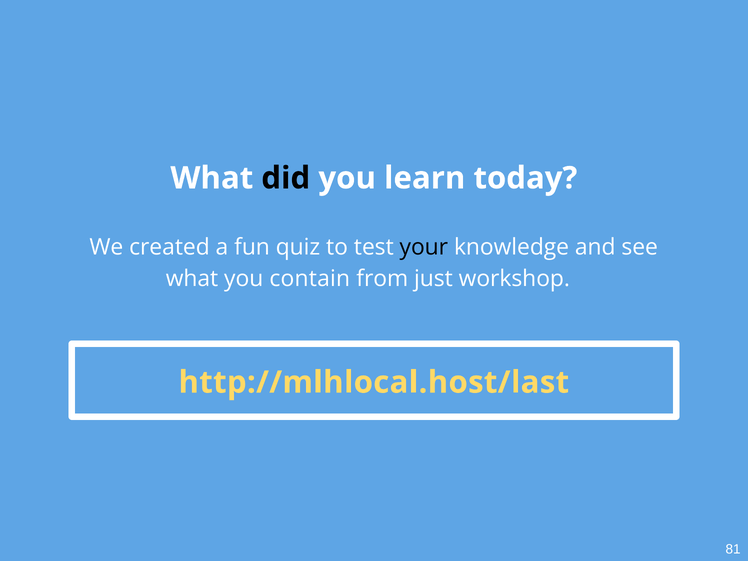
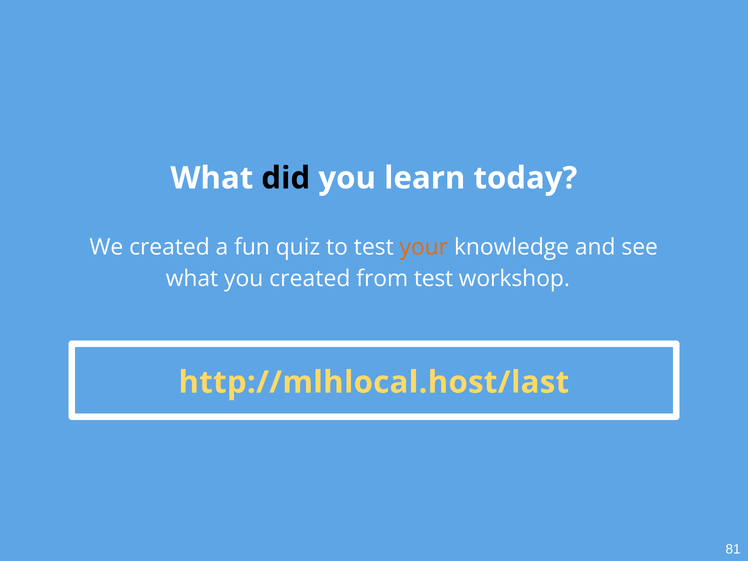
your colour: black -> orange
you contain: contain -> created
from just: just -> test
